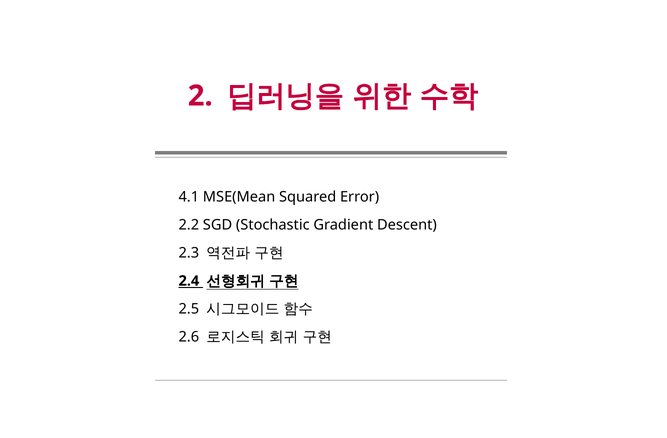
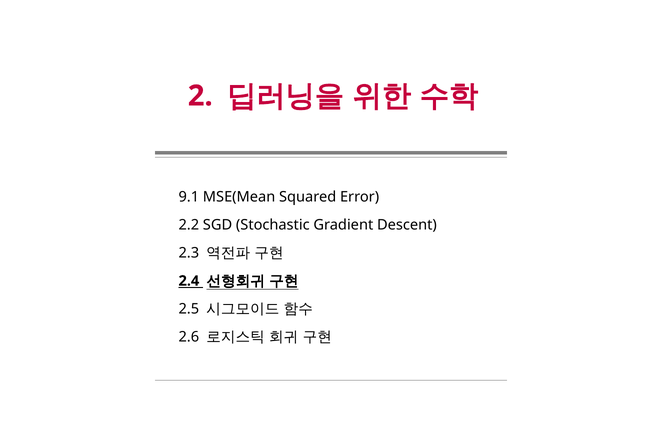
4.1: 4.1 -> 9.1
